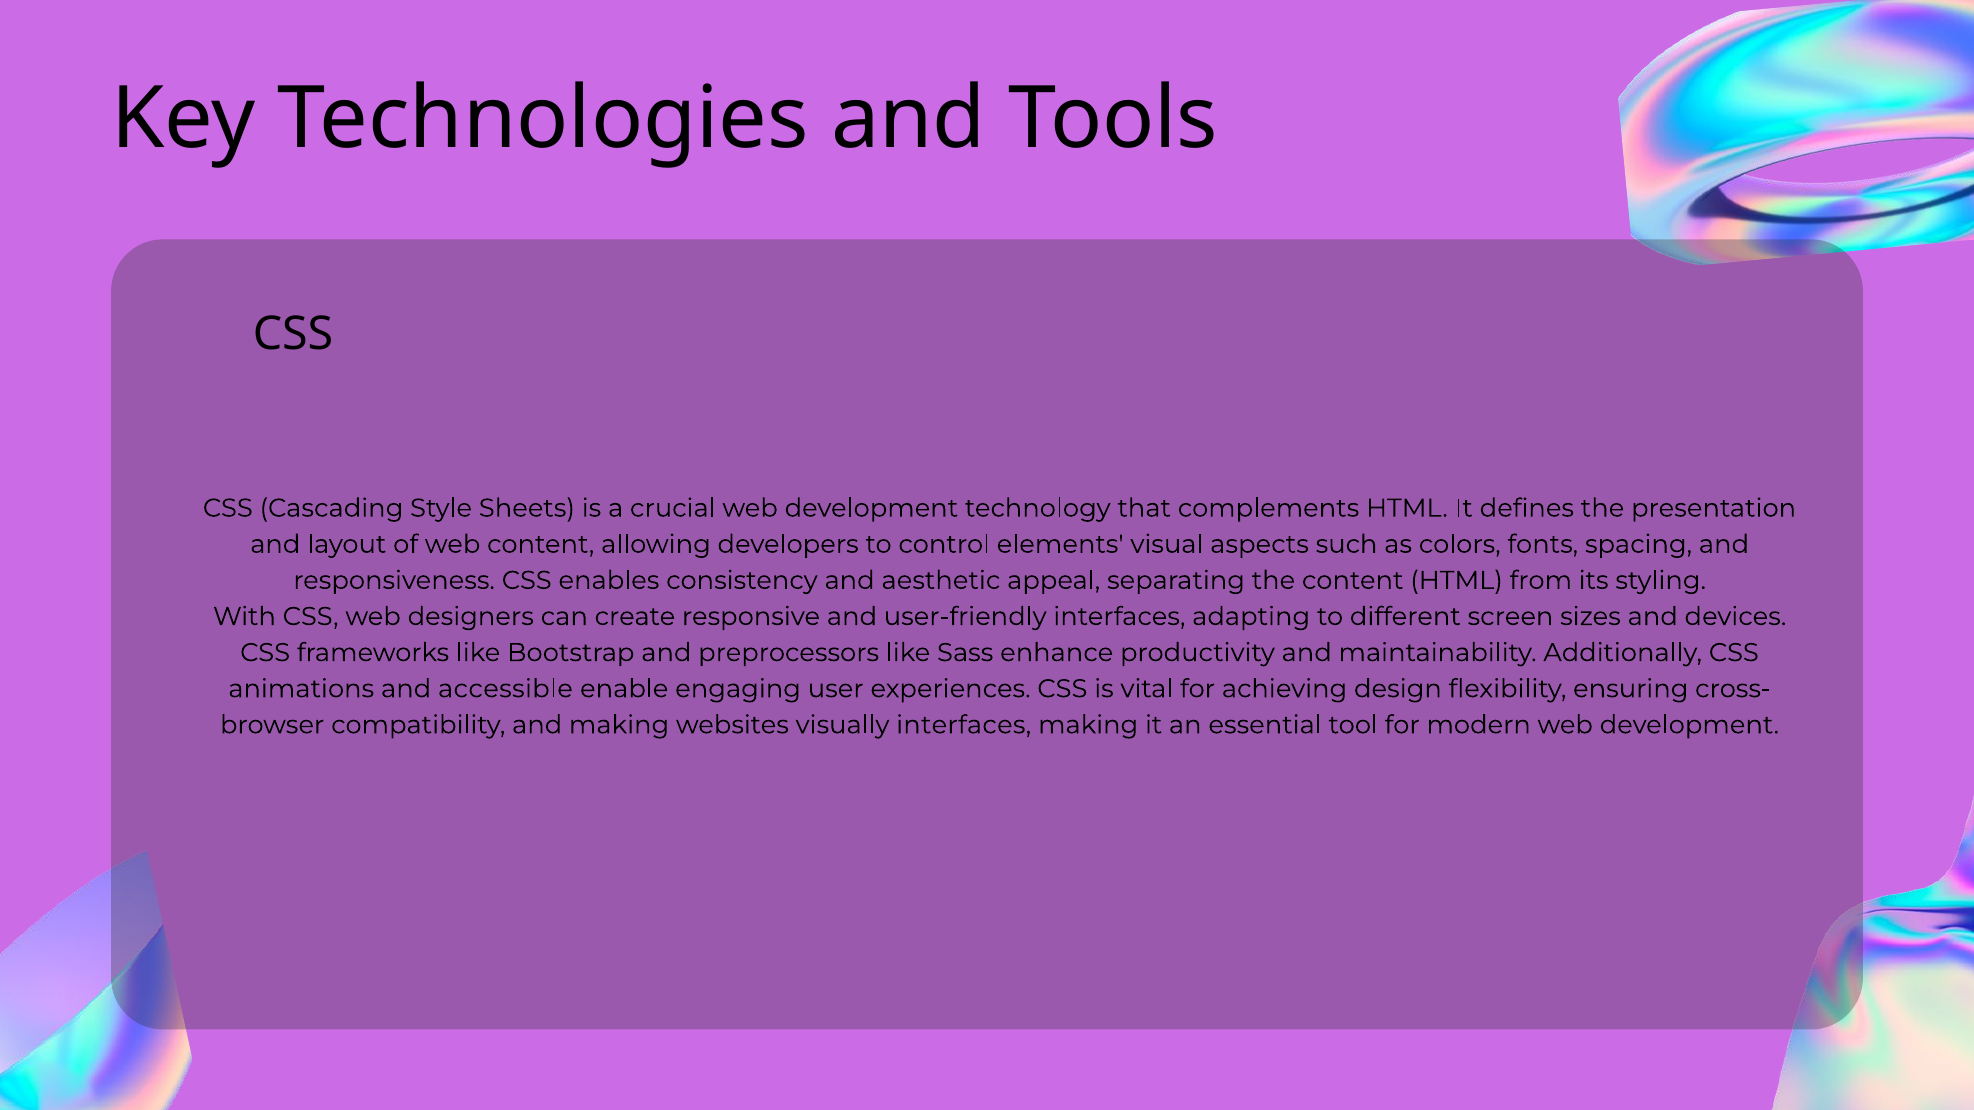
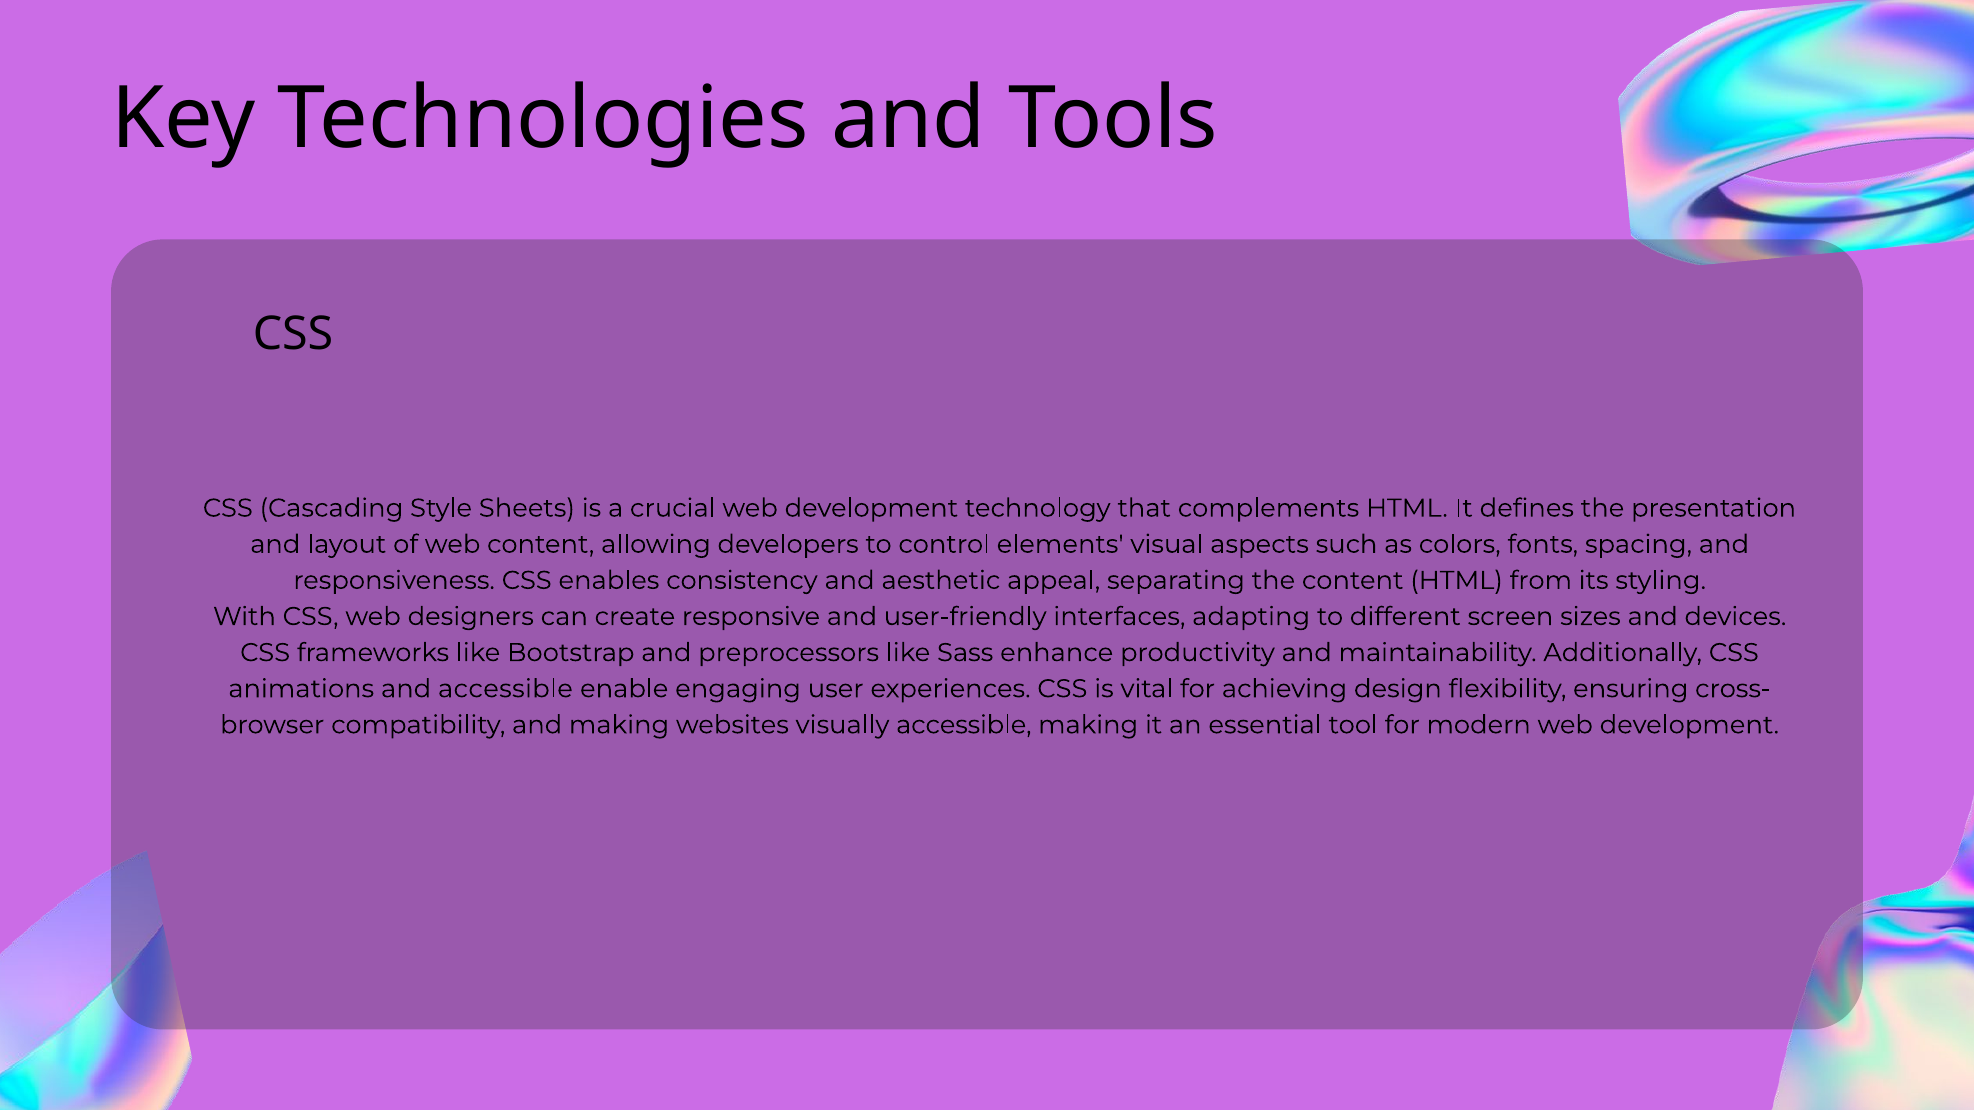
visually interfaces: interfaces -> accessible
